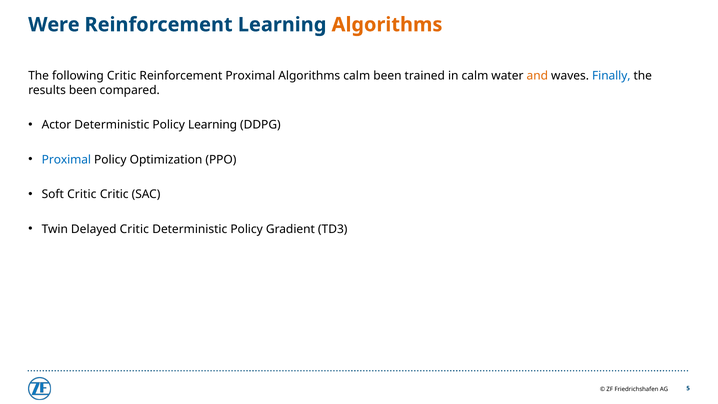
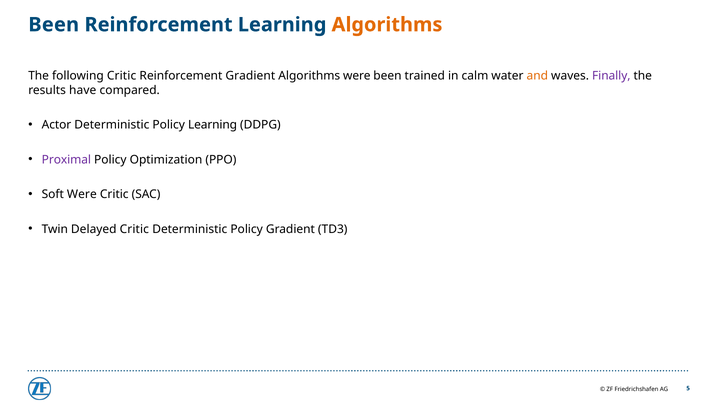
Were at (54, 25): Were -> Been
Reinforcement Proximal: Proximal -> Gradient
Algorithms calm: calm -> were
Finally colour: blue -> purple
results been: been -> have
Proximal at (66, 160) colour: blue -> purple
Soft Critic: Critic -> Were
